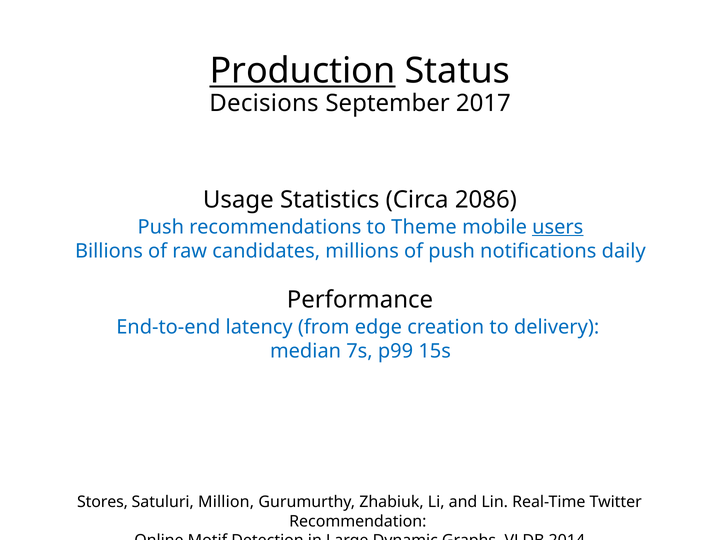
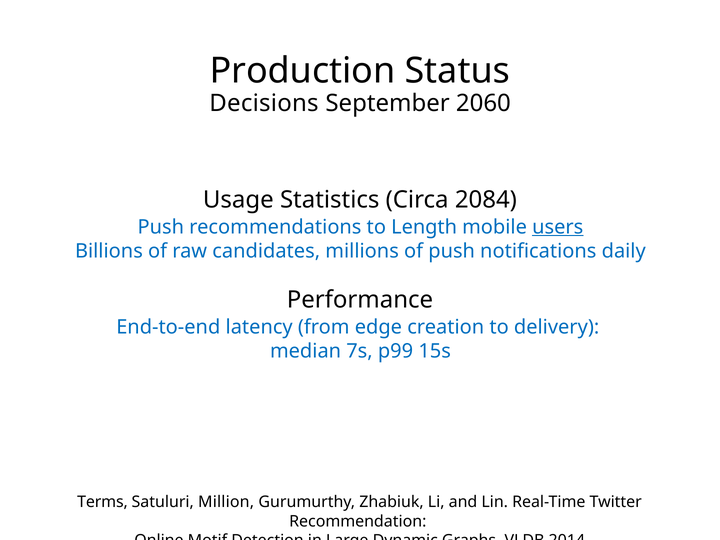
Production underline: present -> none
2017: 2017 -> 2060
2086: 2086 -> 2084
Theme: Theme -> Length
Stores: Stores -> Terms
